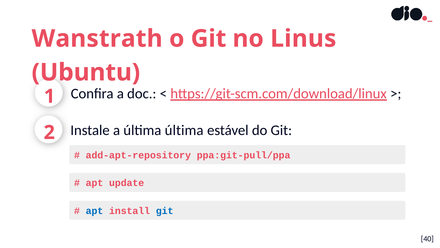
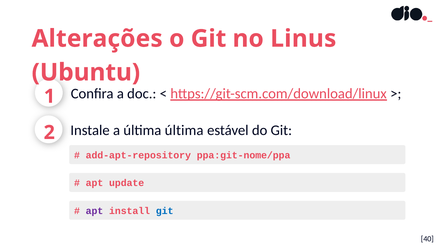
Wanstrath: Wanstrath -> Alterações
ppa:git-pull/ppa: ppa:git-pull/ppa -> ppa:git-nome/ppa
apt at (94, 211) colour: blue -> purple
